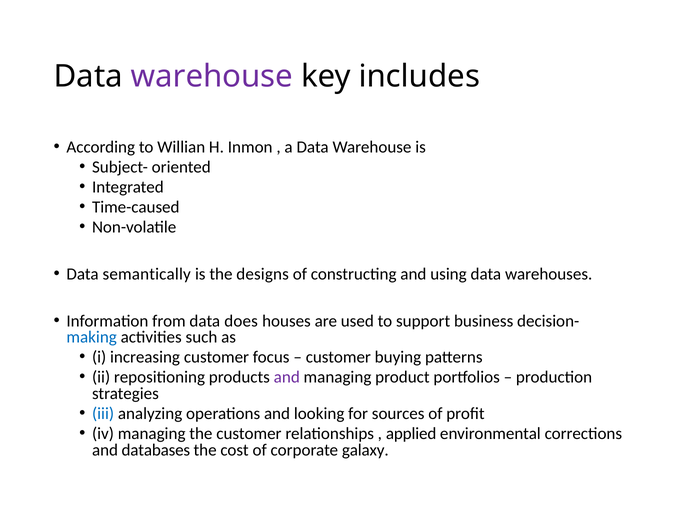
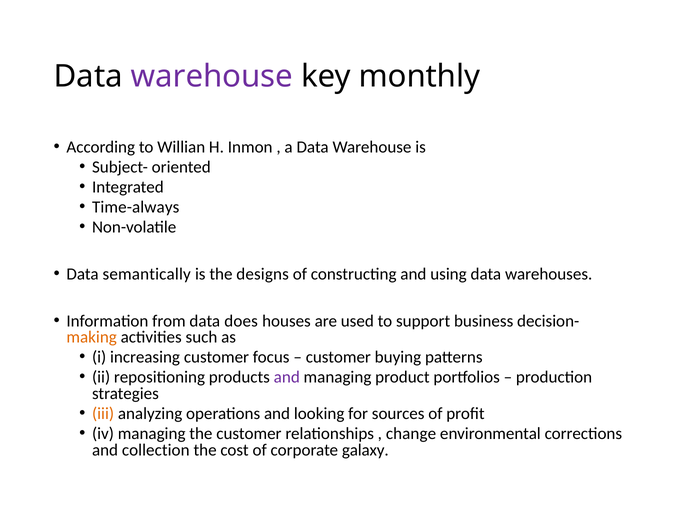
includes: includes -> monthly
Time-caused: Time-caused -> Time-always
making colour: blue -> orange
iii colour: blue -> orange
applied: applied -> change
databases: databases -> collection
